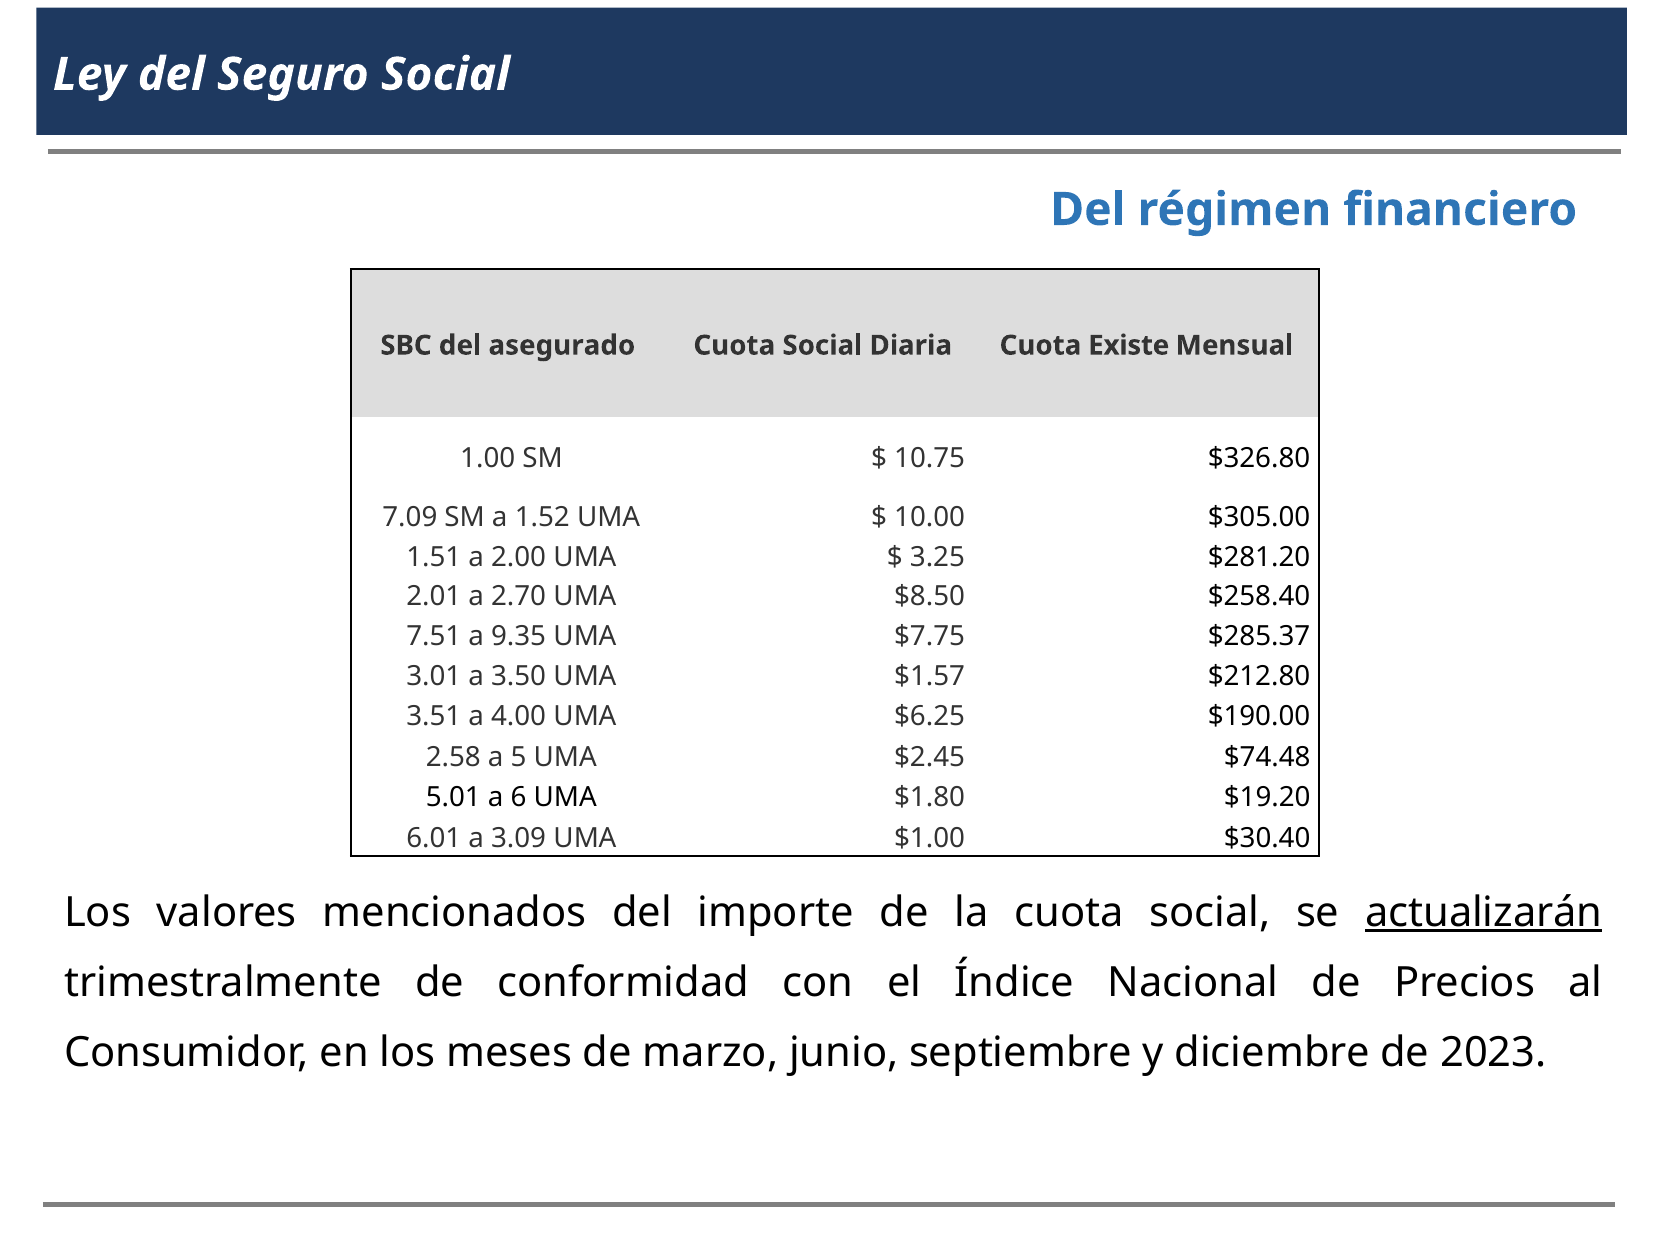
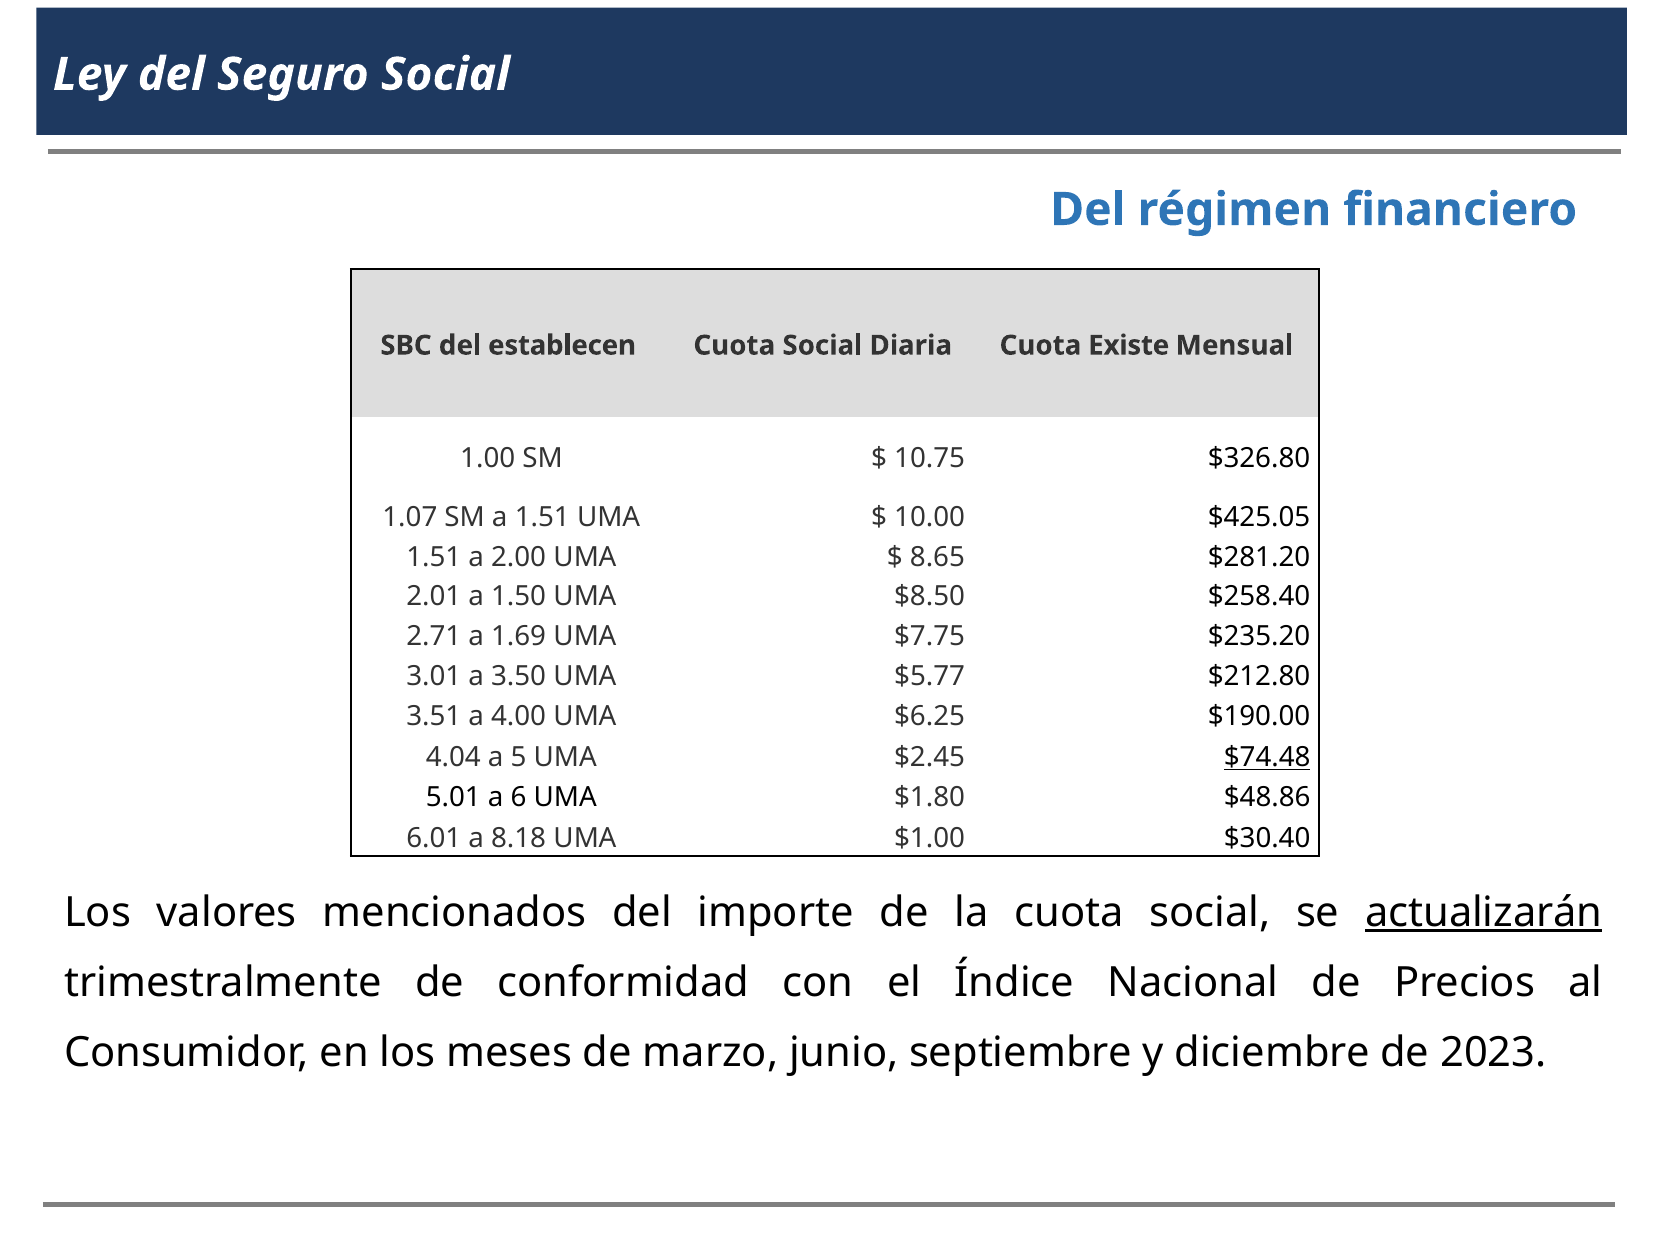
asegurado: asegurado -> establecen
7.09: 7.09 -> 1.07
a 1.52: 1.52 -> 1.51
$305.00: $305.00 -> $425.05
3.25: 3.25 -> 8.65
2.70: 2.70 -> 1.50
7.51: 7.51 -> 2.71
9.35: 9.35 -> 1.69
$285.37: $285.37 -> $235.20
$1.57: $1.57 -> $5.77
2.58: 2.58 -> 4.04
$74.48 underline: none -> present
$19.20: $19.20 -> $48.86
3.09: 3.09 -> 8.18
